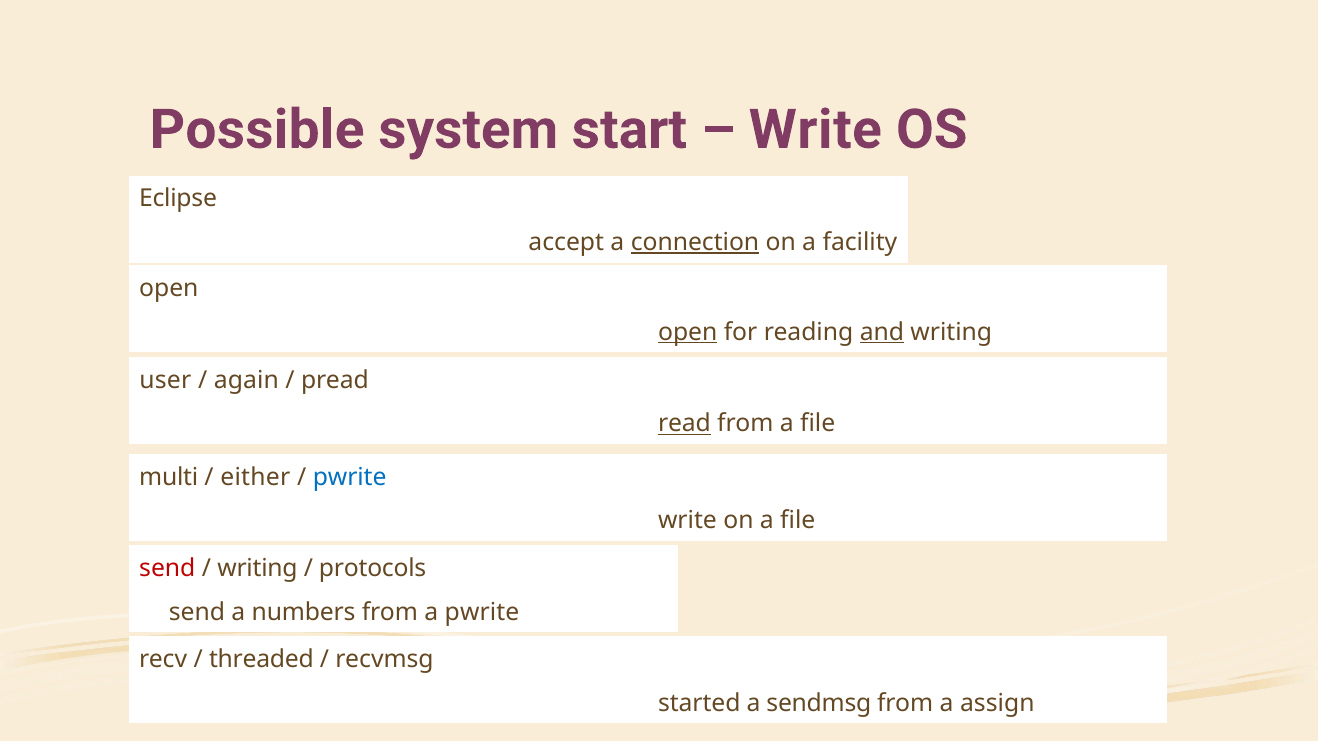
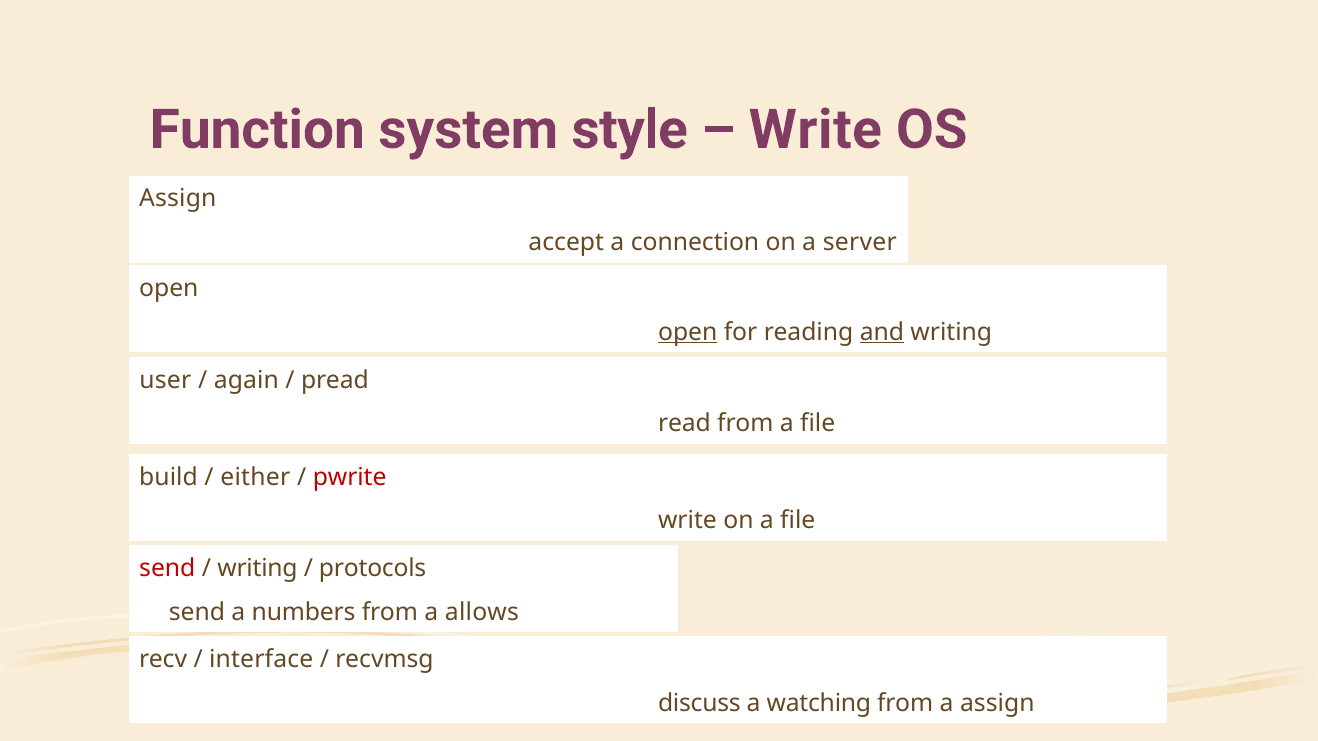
Possible: Possible -> Function
start: start -> style
Eclipse at (178, 199): Eclipse -> Assign
connection underline: present -> none
facility: facility -> server
read underline: present -> none
multi: multi -> build
pwrite at (350, 478) colour: blue -> red
a pwrite: pwrite -> allows
threaded: threaded -> interface
started: started -> discuss
sendmsg: sendmsg -> watching
